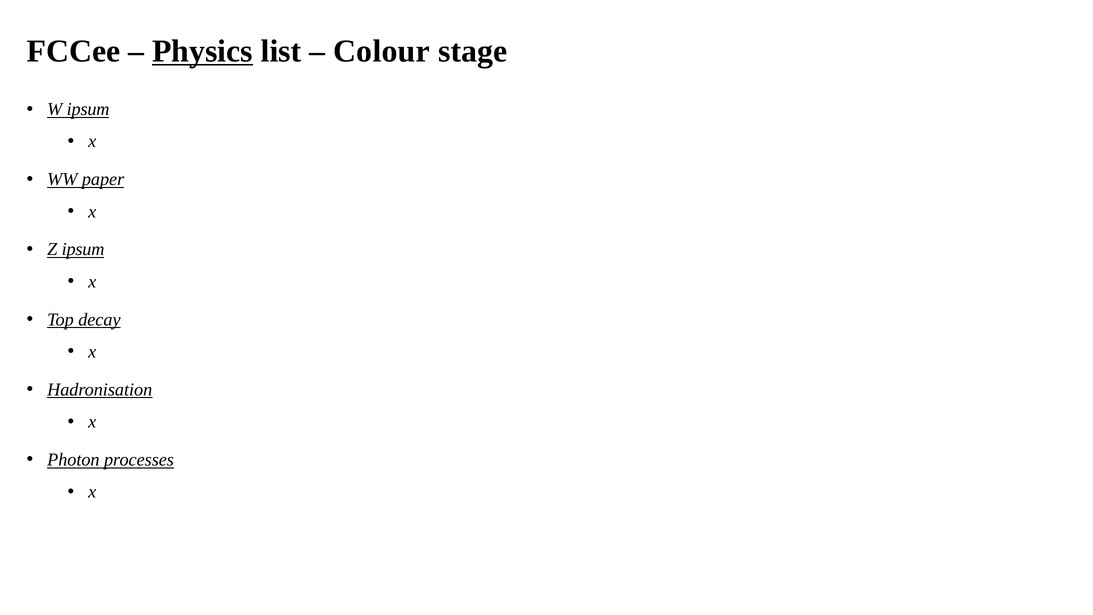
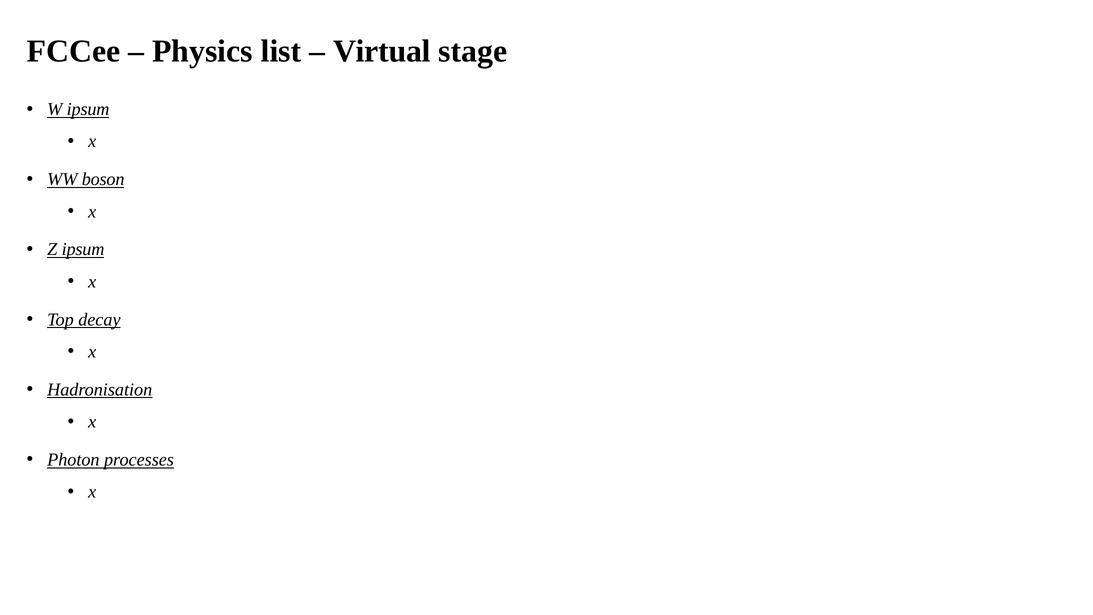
Physics underline: present -> none
Colour: Colour -> Virtual
paper: paper -> boson
